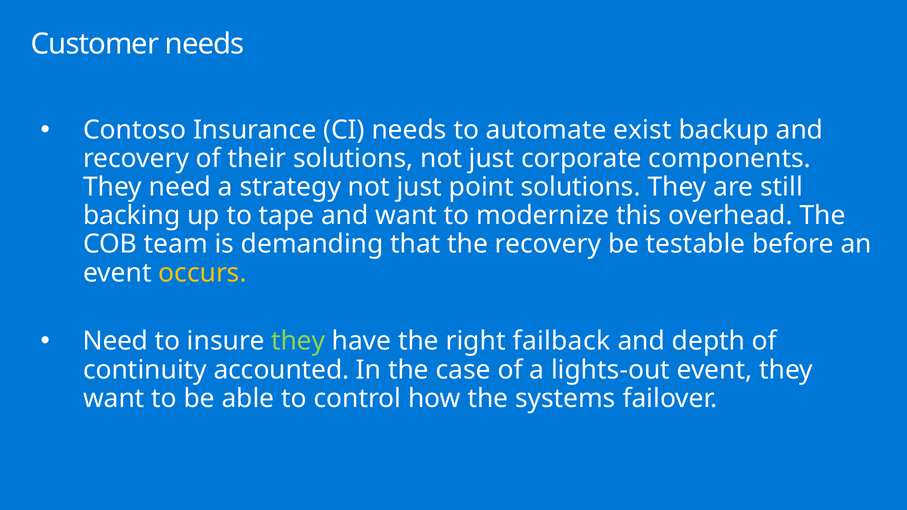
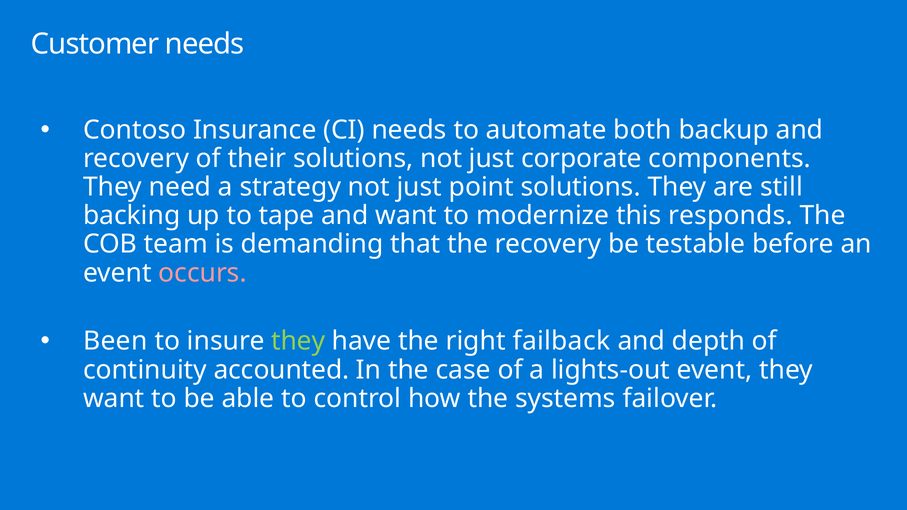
exist: exist -> both
overhead: overhead -> responds
occurs colour: yellow -> pink
Need at (116, 341): Need -> Been
